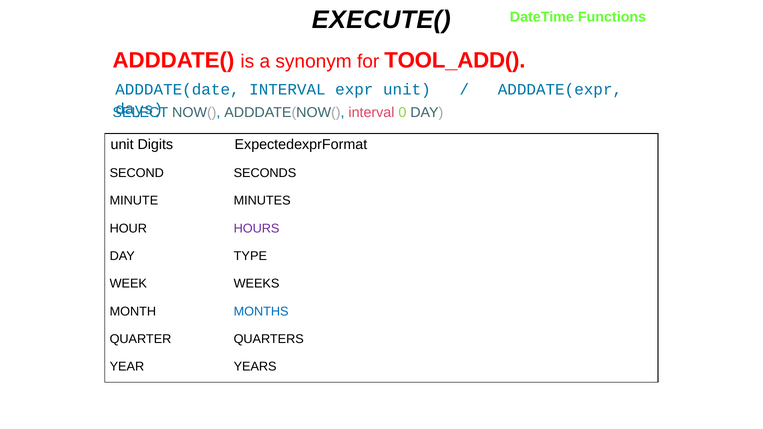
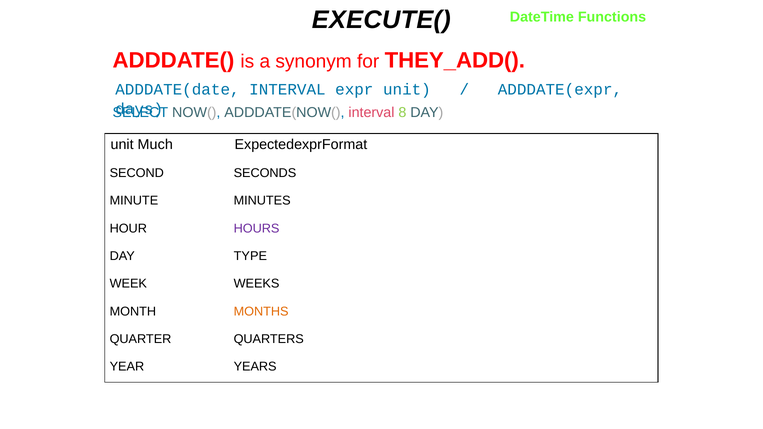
TOOL_ADD(: TOOL_ADD( -> THEY_ADD(
0: 0 -> 8
Digits: Digits -> Much
MONTHS colour: blue -> orange
